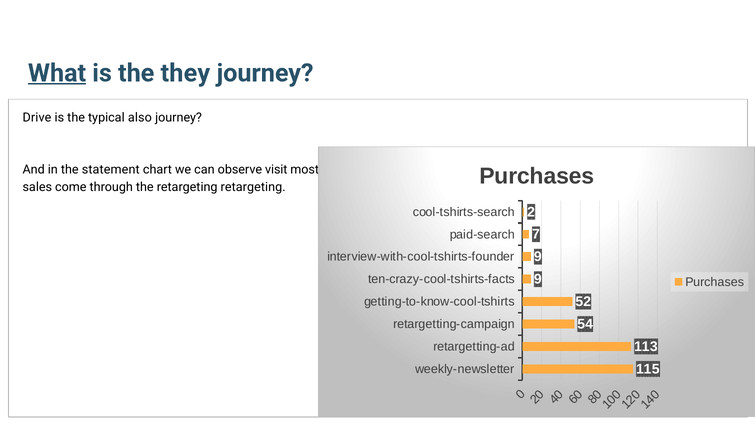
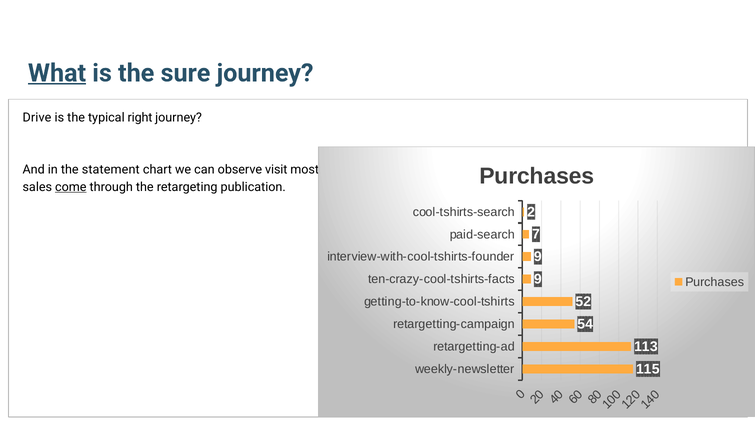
they: they -> sure
also: also -> right
come underline: none -> present
retargeting retargeting: retargeting -> publication
